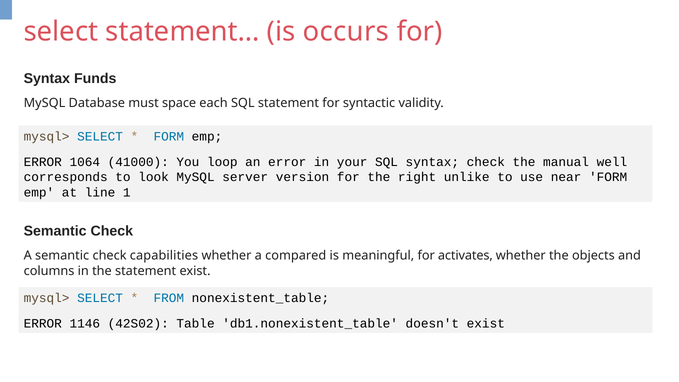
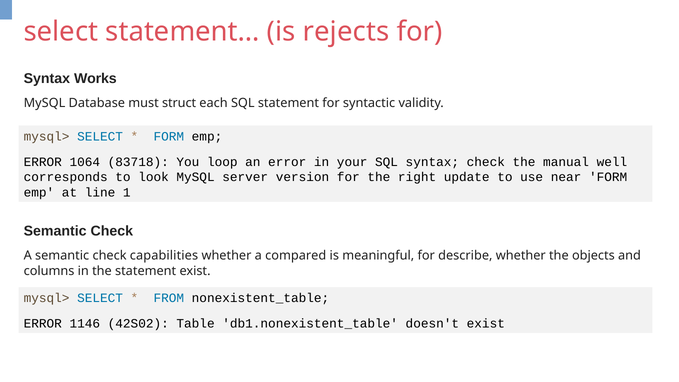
occurs: occurs -> rejects
Funds: Funds -> Works
space: space -> struct
41000: 41000 -> 83718
unlike: unlike -> update
activates: activates -> describe
